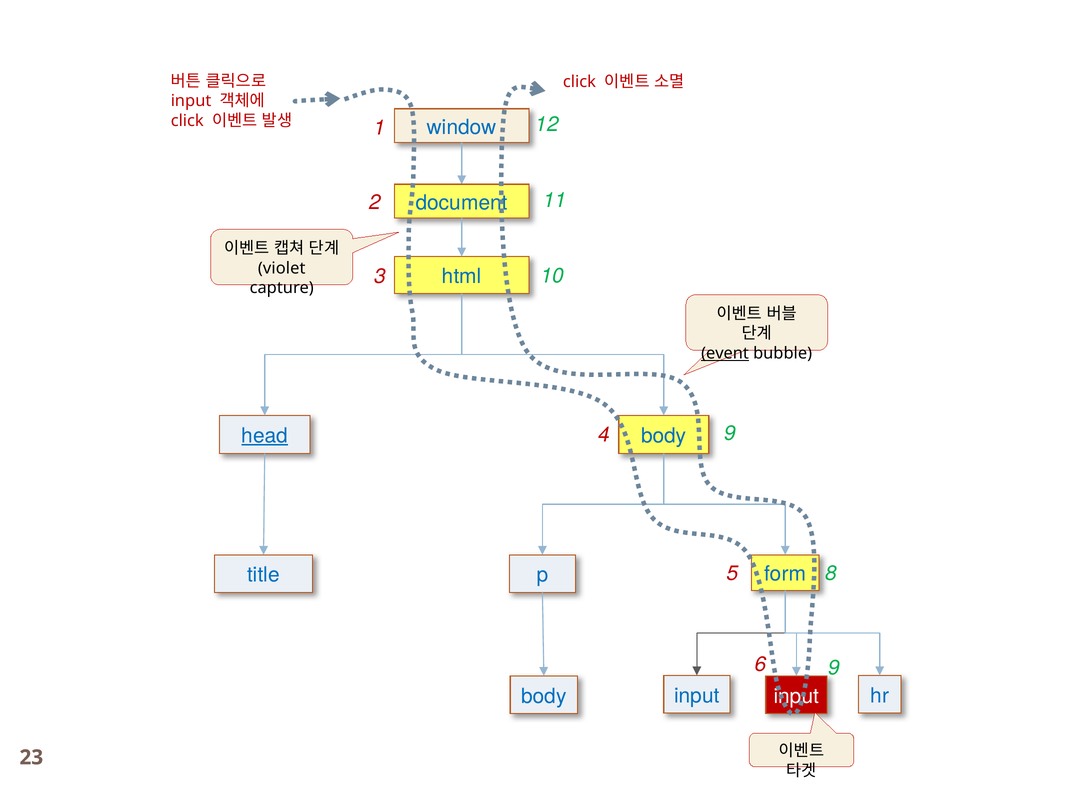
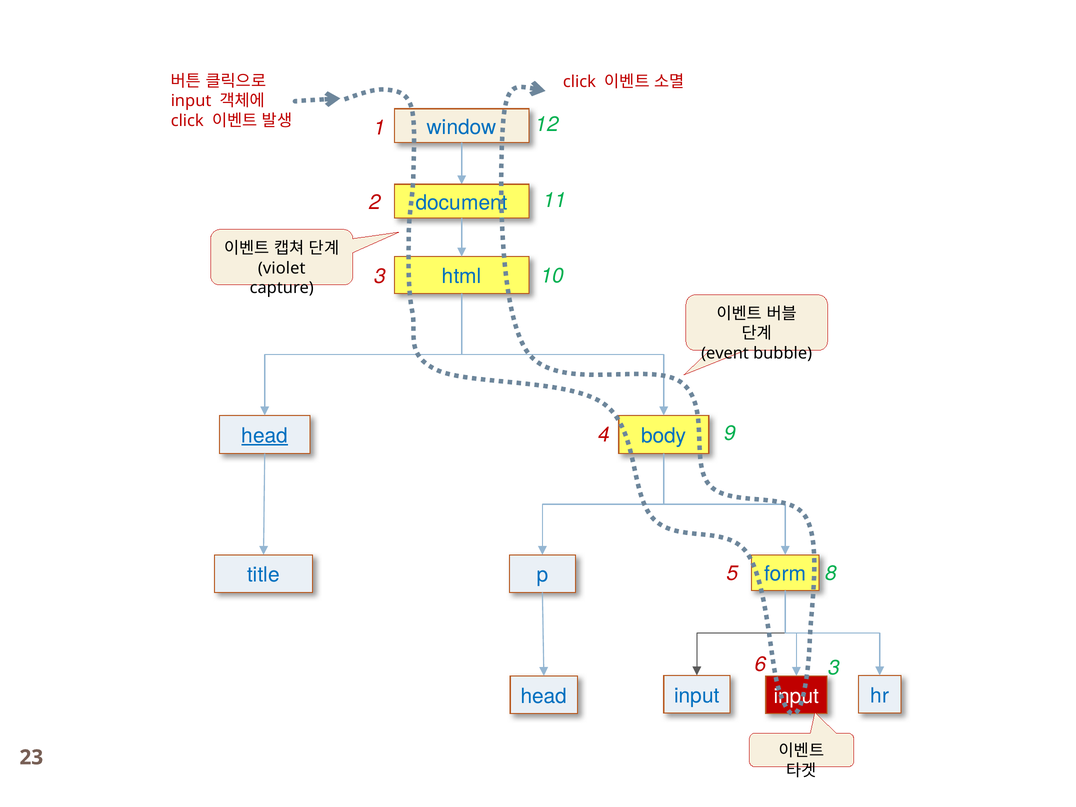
event underline: present -> none
6 9: 9 -> 3
body at (544, 696): body -> head
